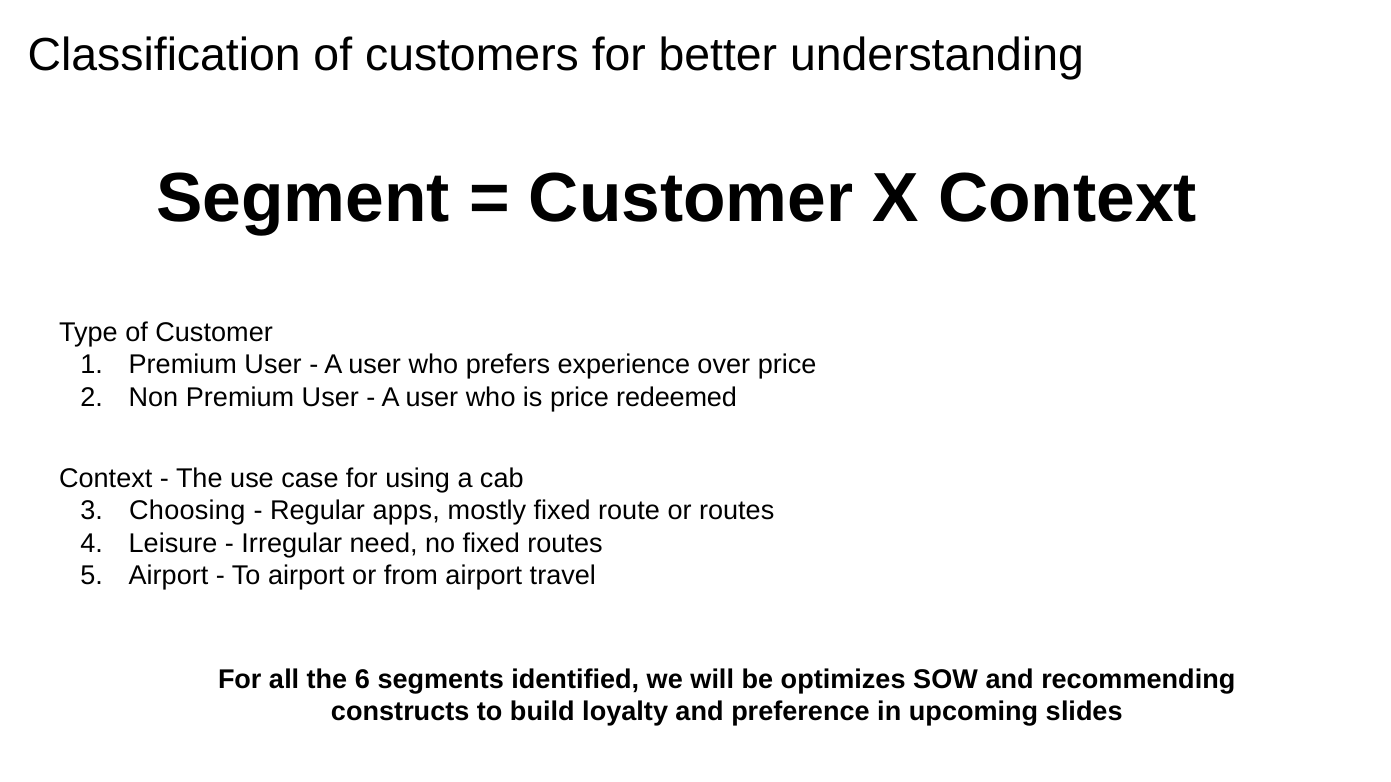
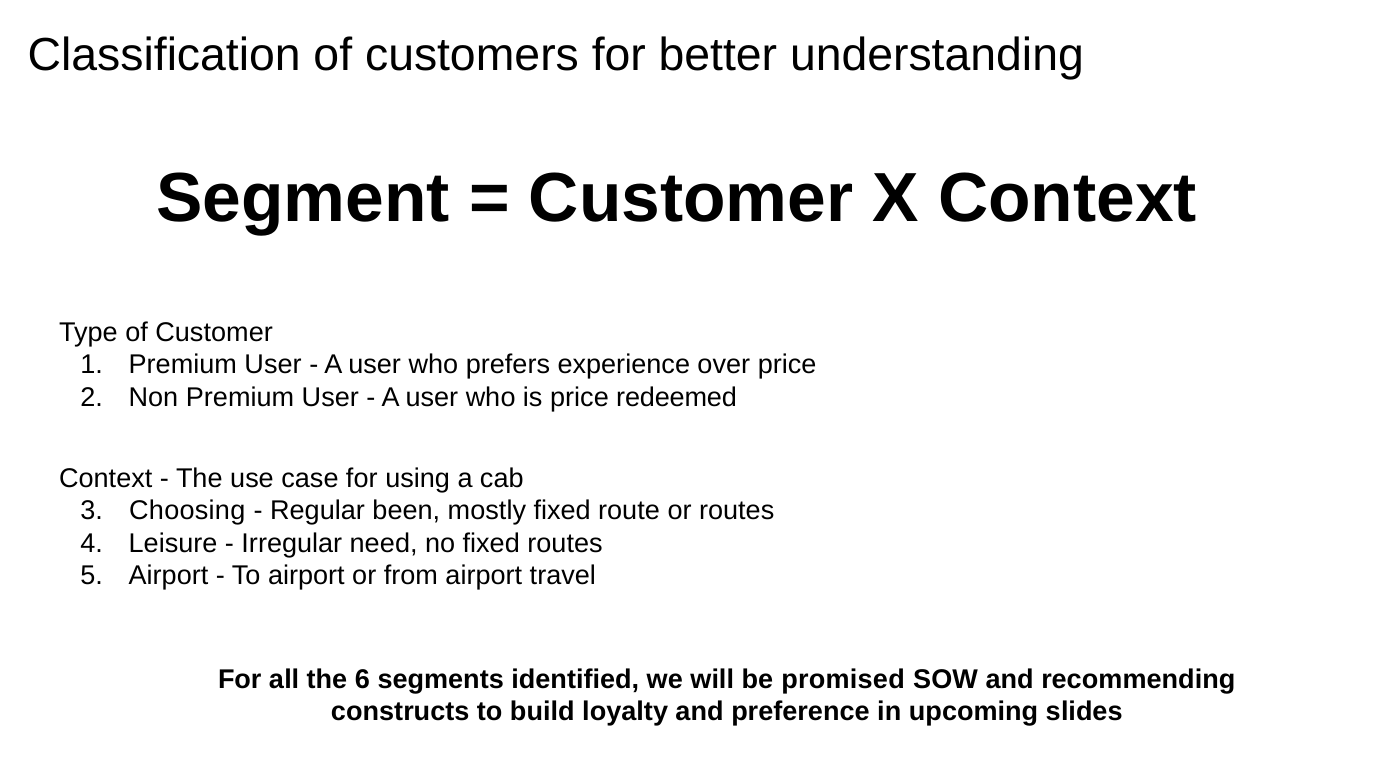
apps: apps -> been
optimizes: optimizes -> promised
